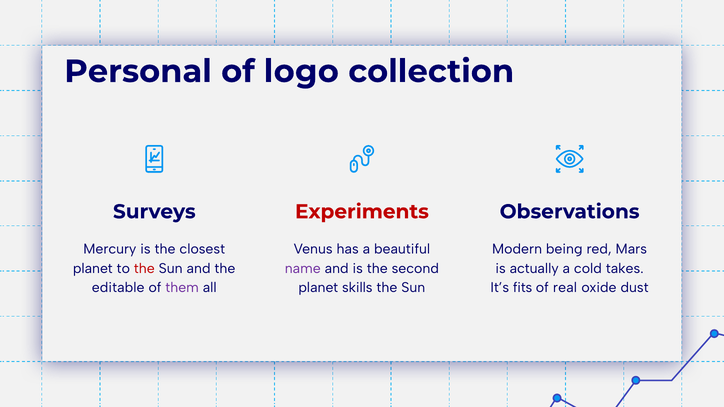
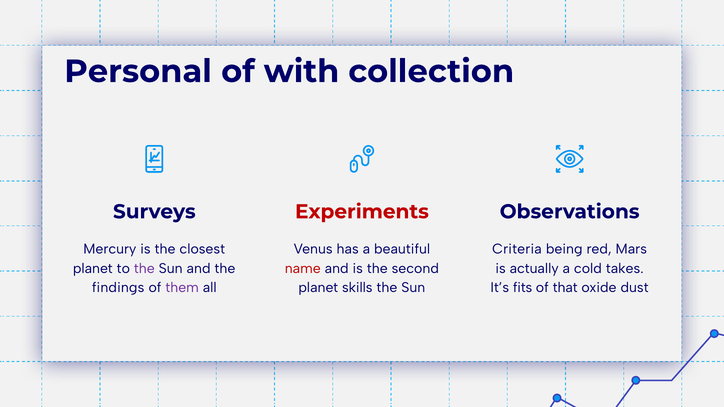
logo: logo -> with
Modern: Modern -> Criteria
the at (144, 269) colour: red -> purple
name colour: purple -> red
editable: editable -> findings
real: real -> that
